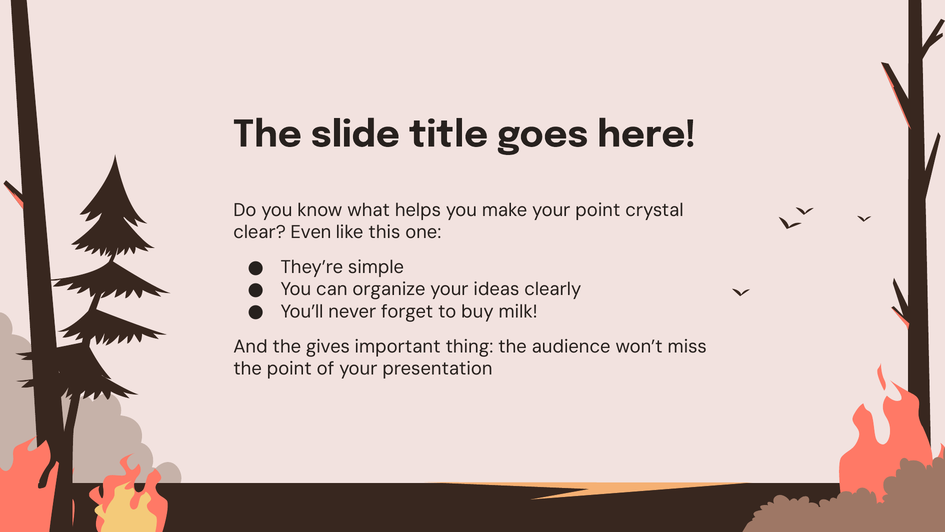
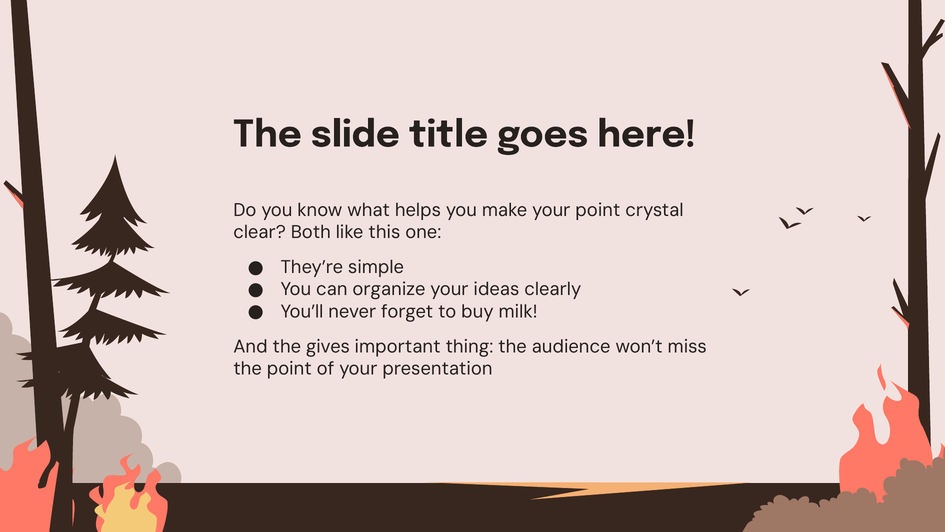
Even: Even -> Both
